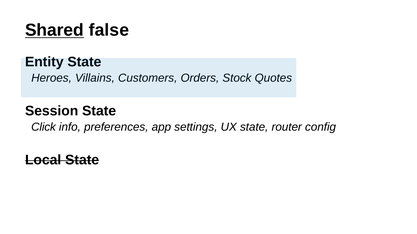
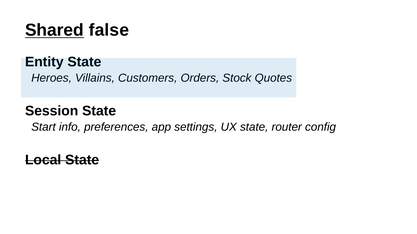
Click: Click -> Start
